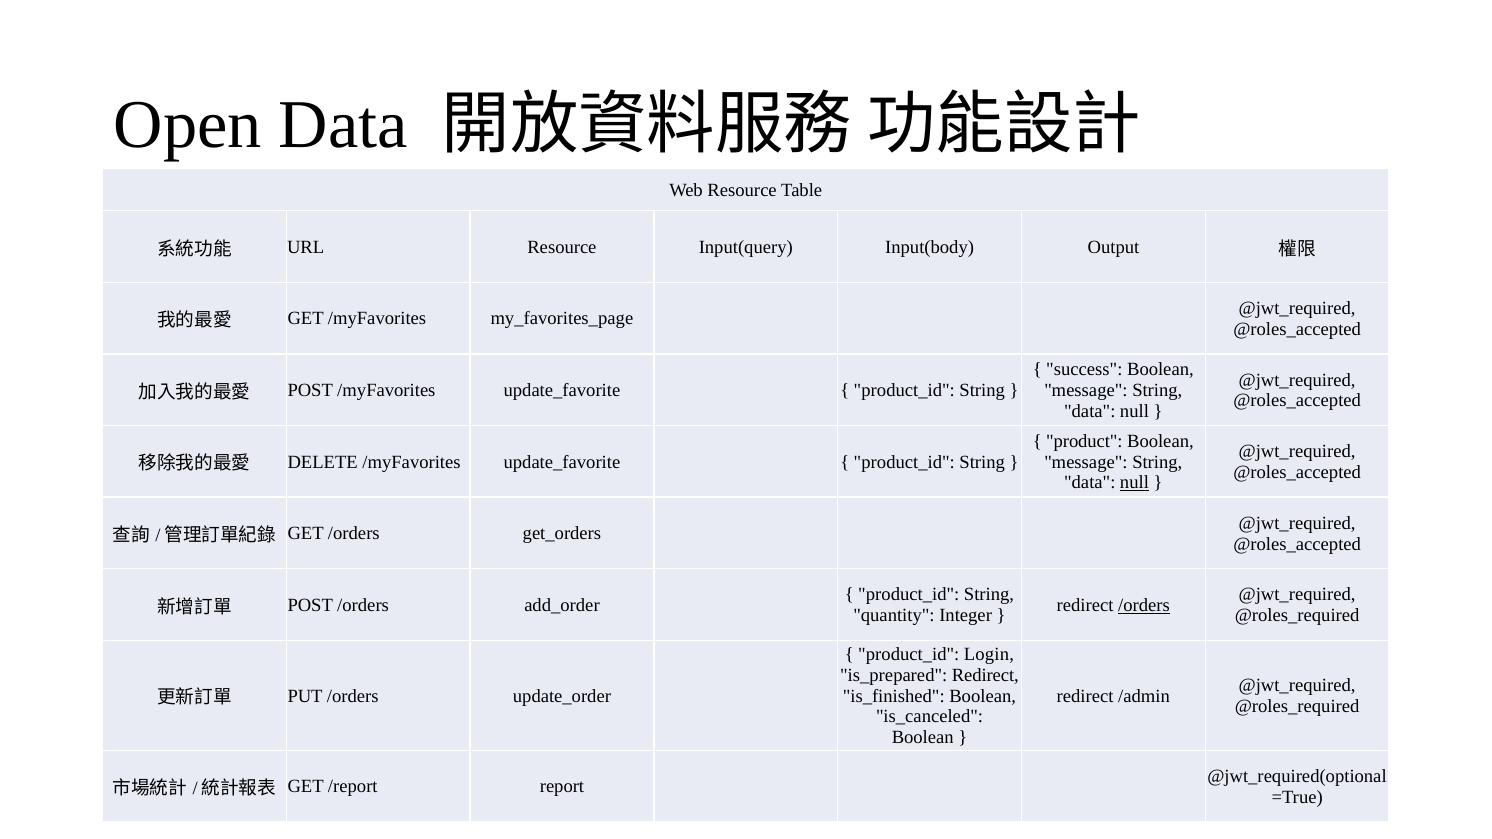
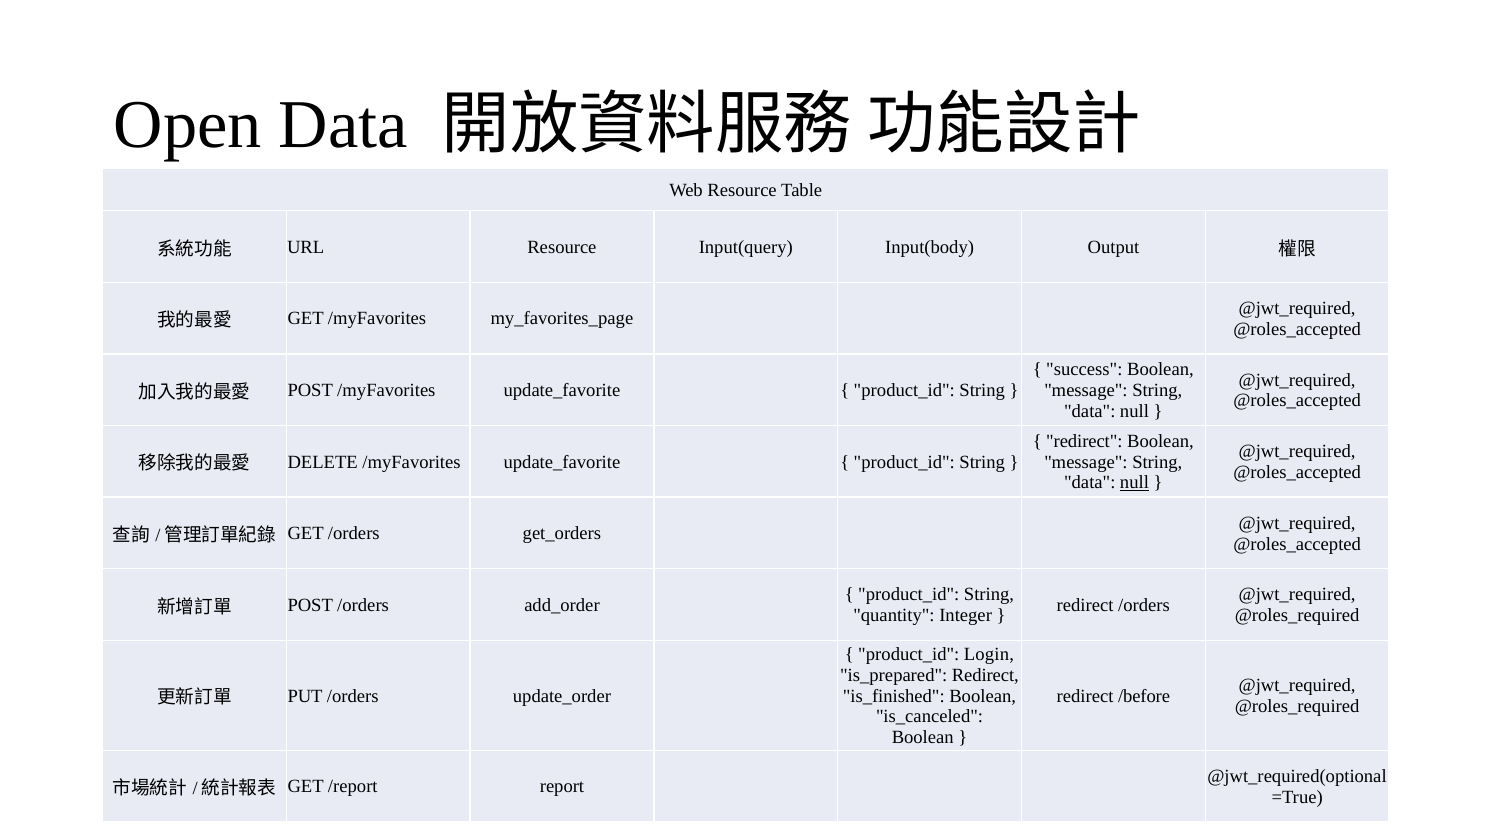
product at (1084, 441): product -> redirect
/orders at (1144, 605) underline: present -> none
/admin: /admin -> /before
